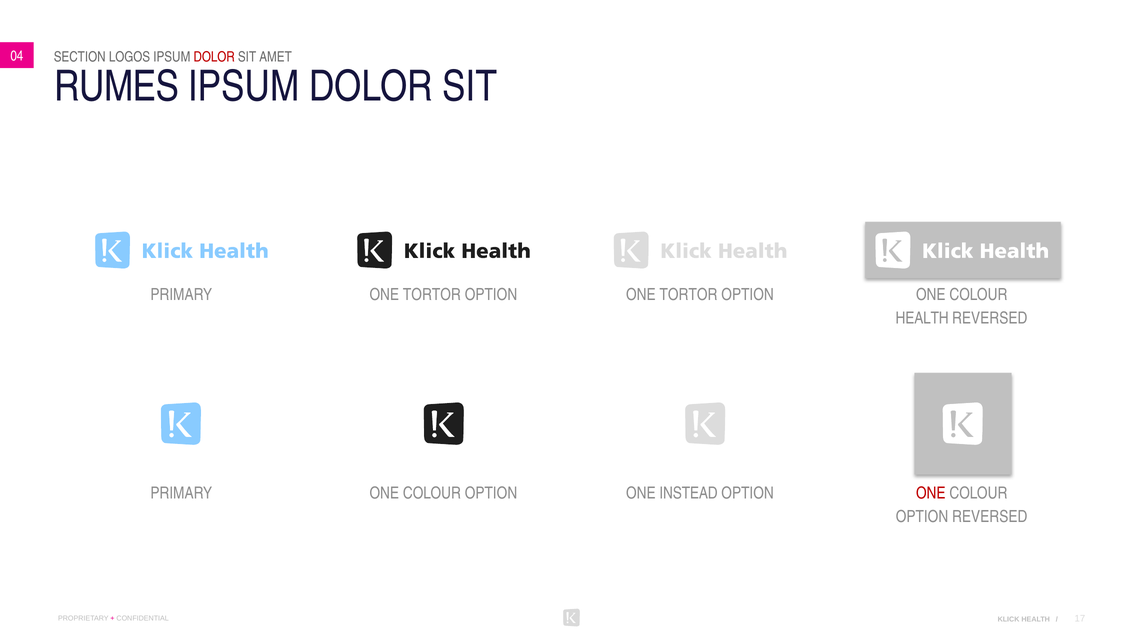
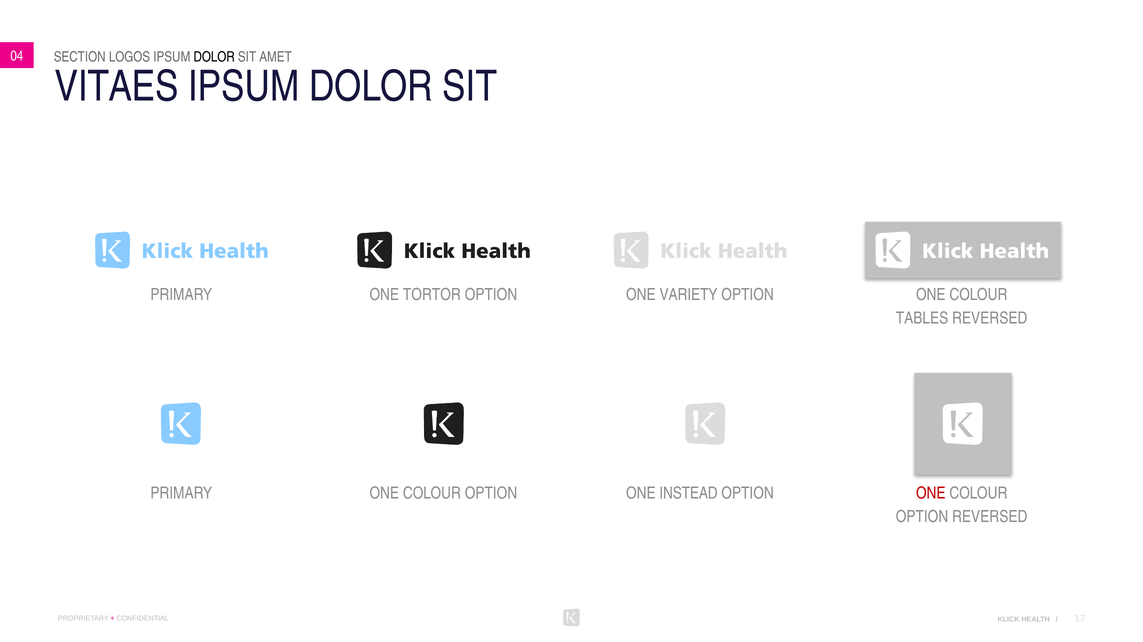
DOLOR at (214, 57) colour: red -> black
RUMES: RUMES -> VITAES
OPTION ONE TORTOR: TORTOR -> VARIETY
HEALTH at (922, 319): HEALTH -> TABLES
